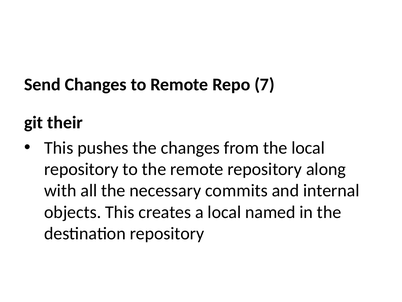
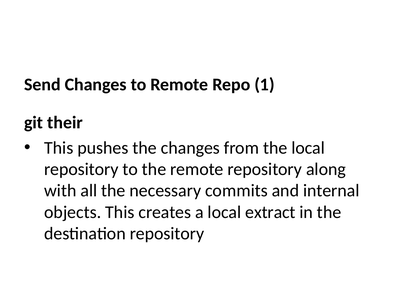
7: 7 -> 1
named: named -> extract
